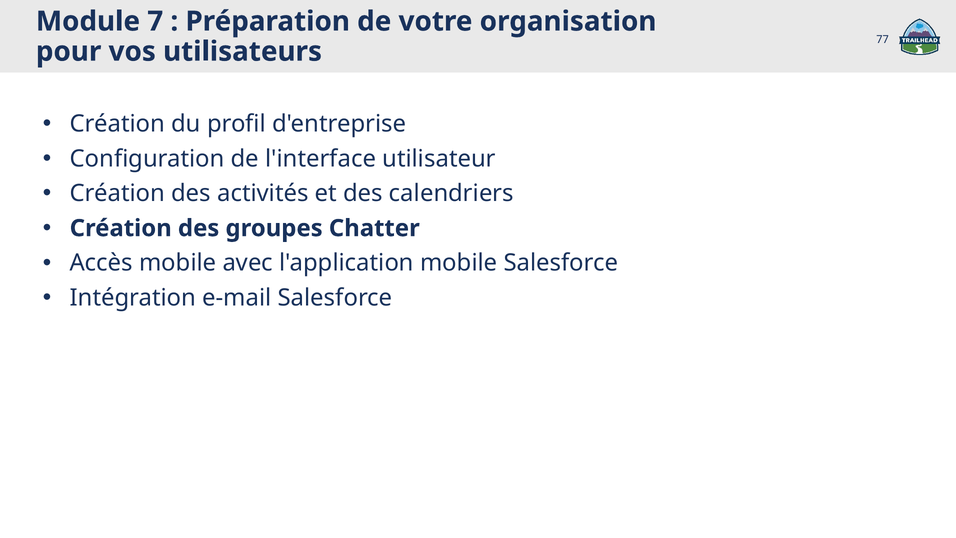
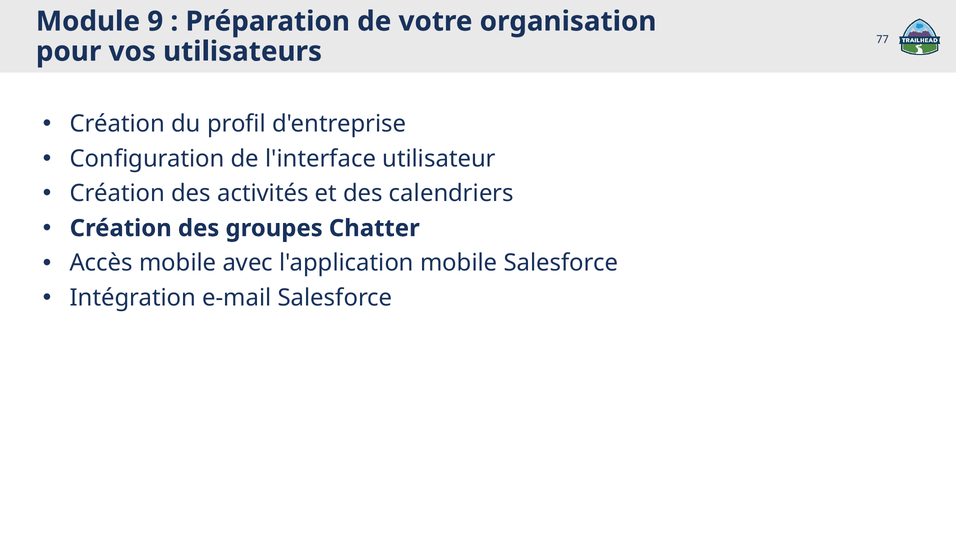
7: 7 -> 9
